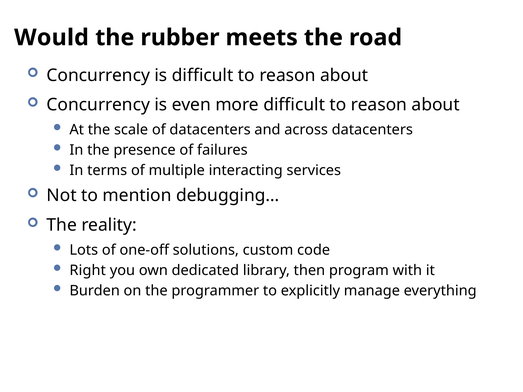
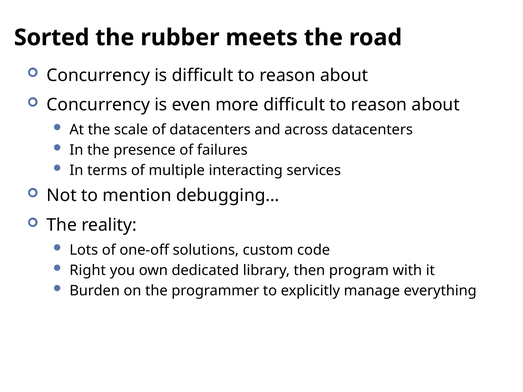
Would: Would -> Sorted
